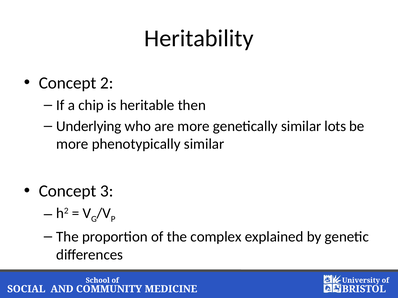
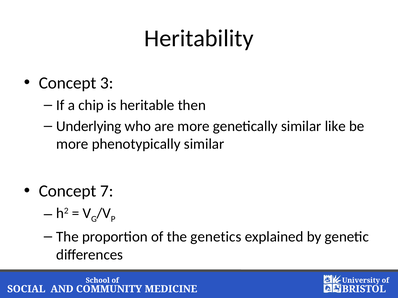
2: 2 -> 3
lots: lots -> like
3: 3 -> 7
complex: complex -> genetics
